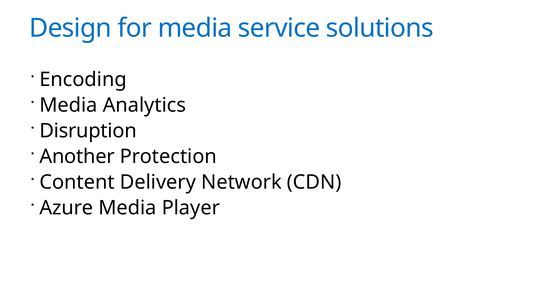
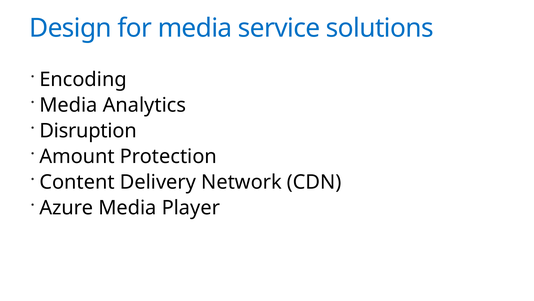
Another: Another -> Amount
